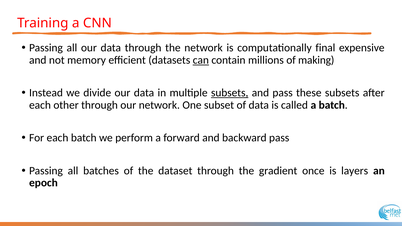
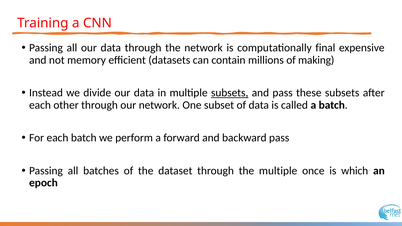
can underline: present -> none
the gradient: gradient -> multiple
layers: layers -> which
